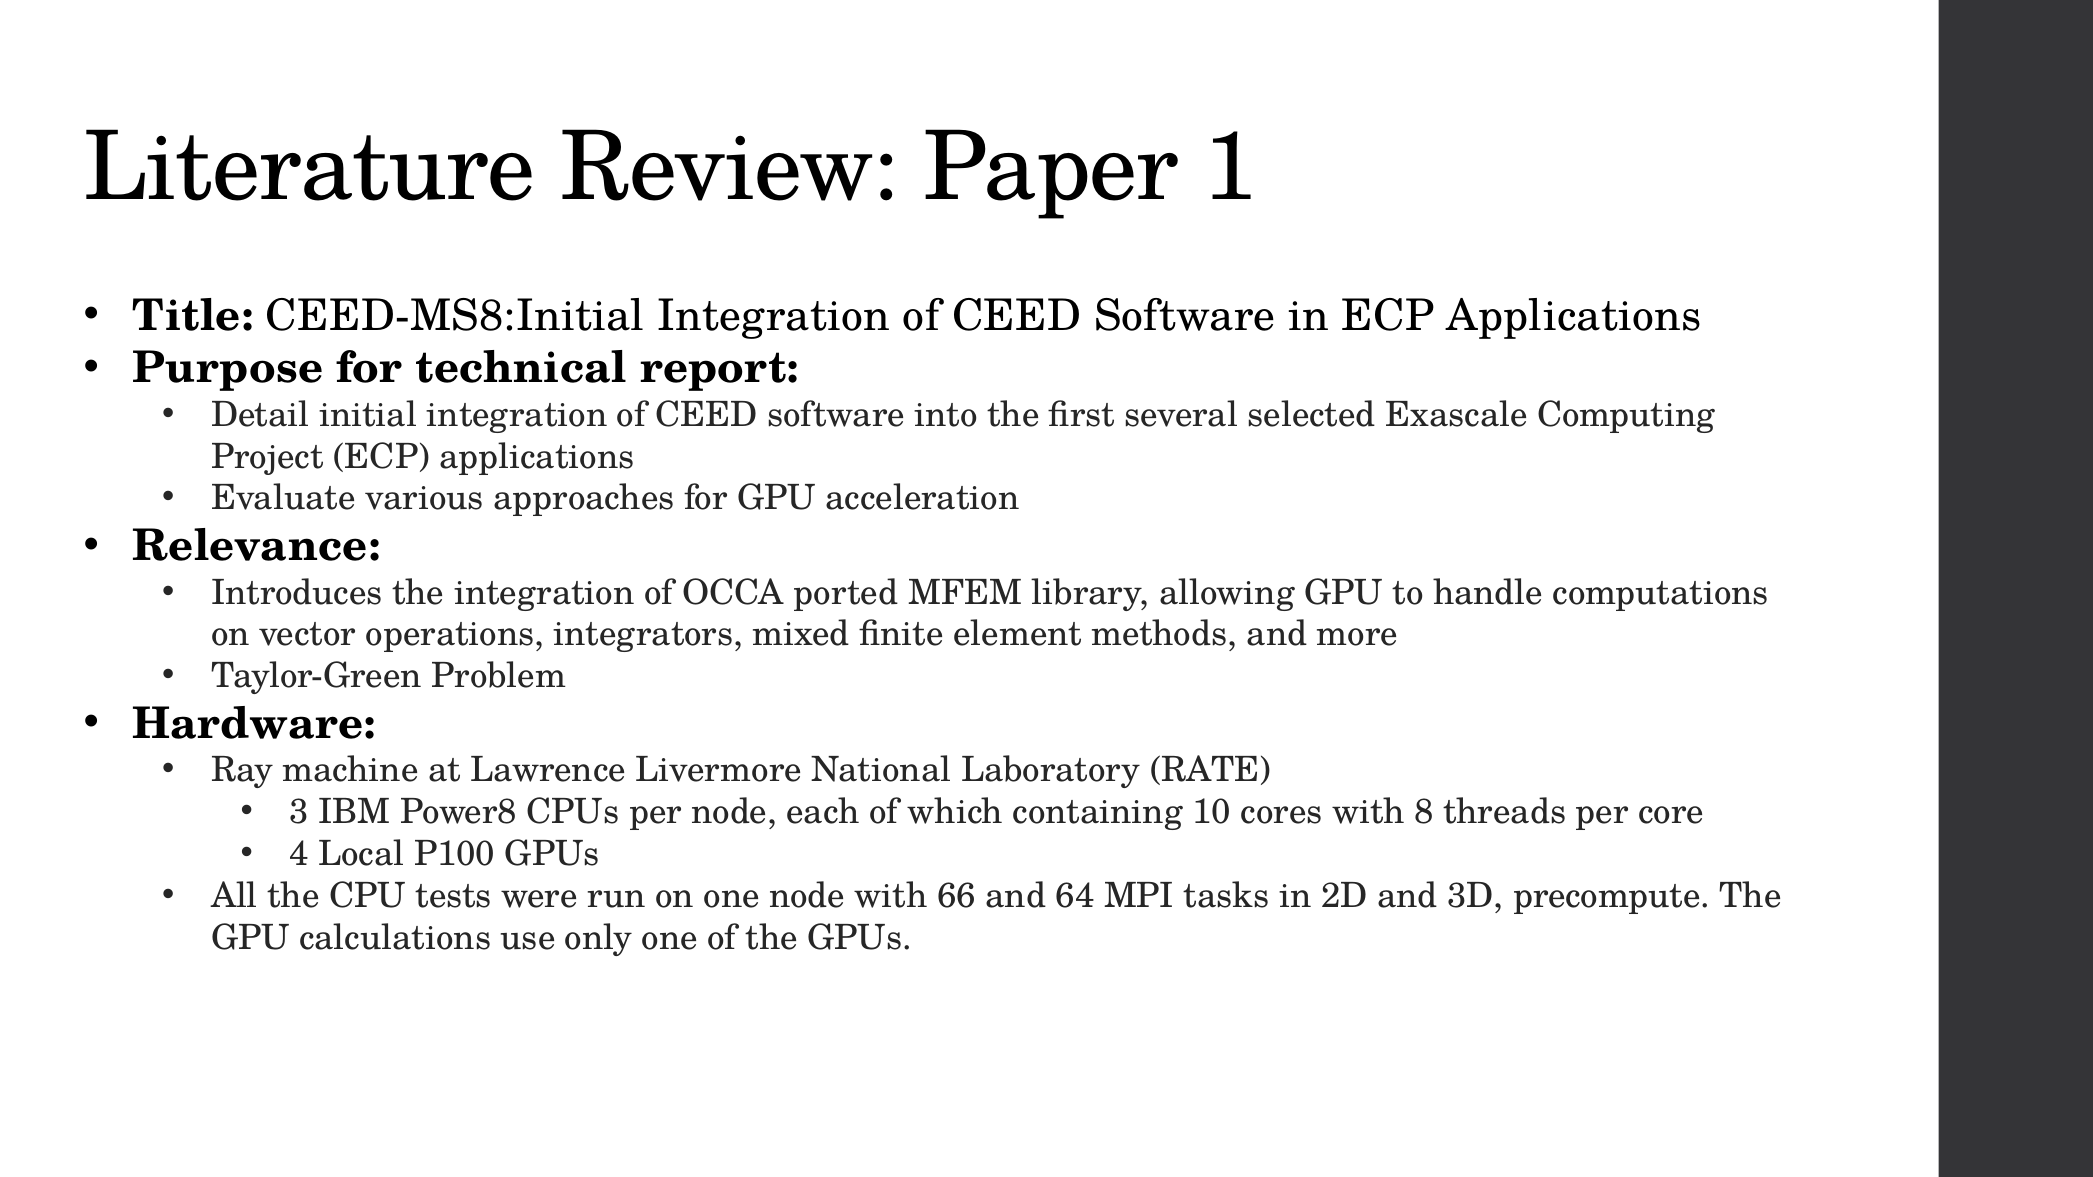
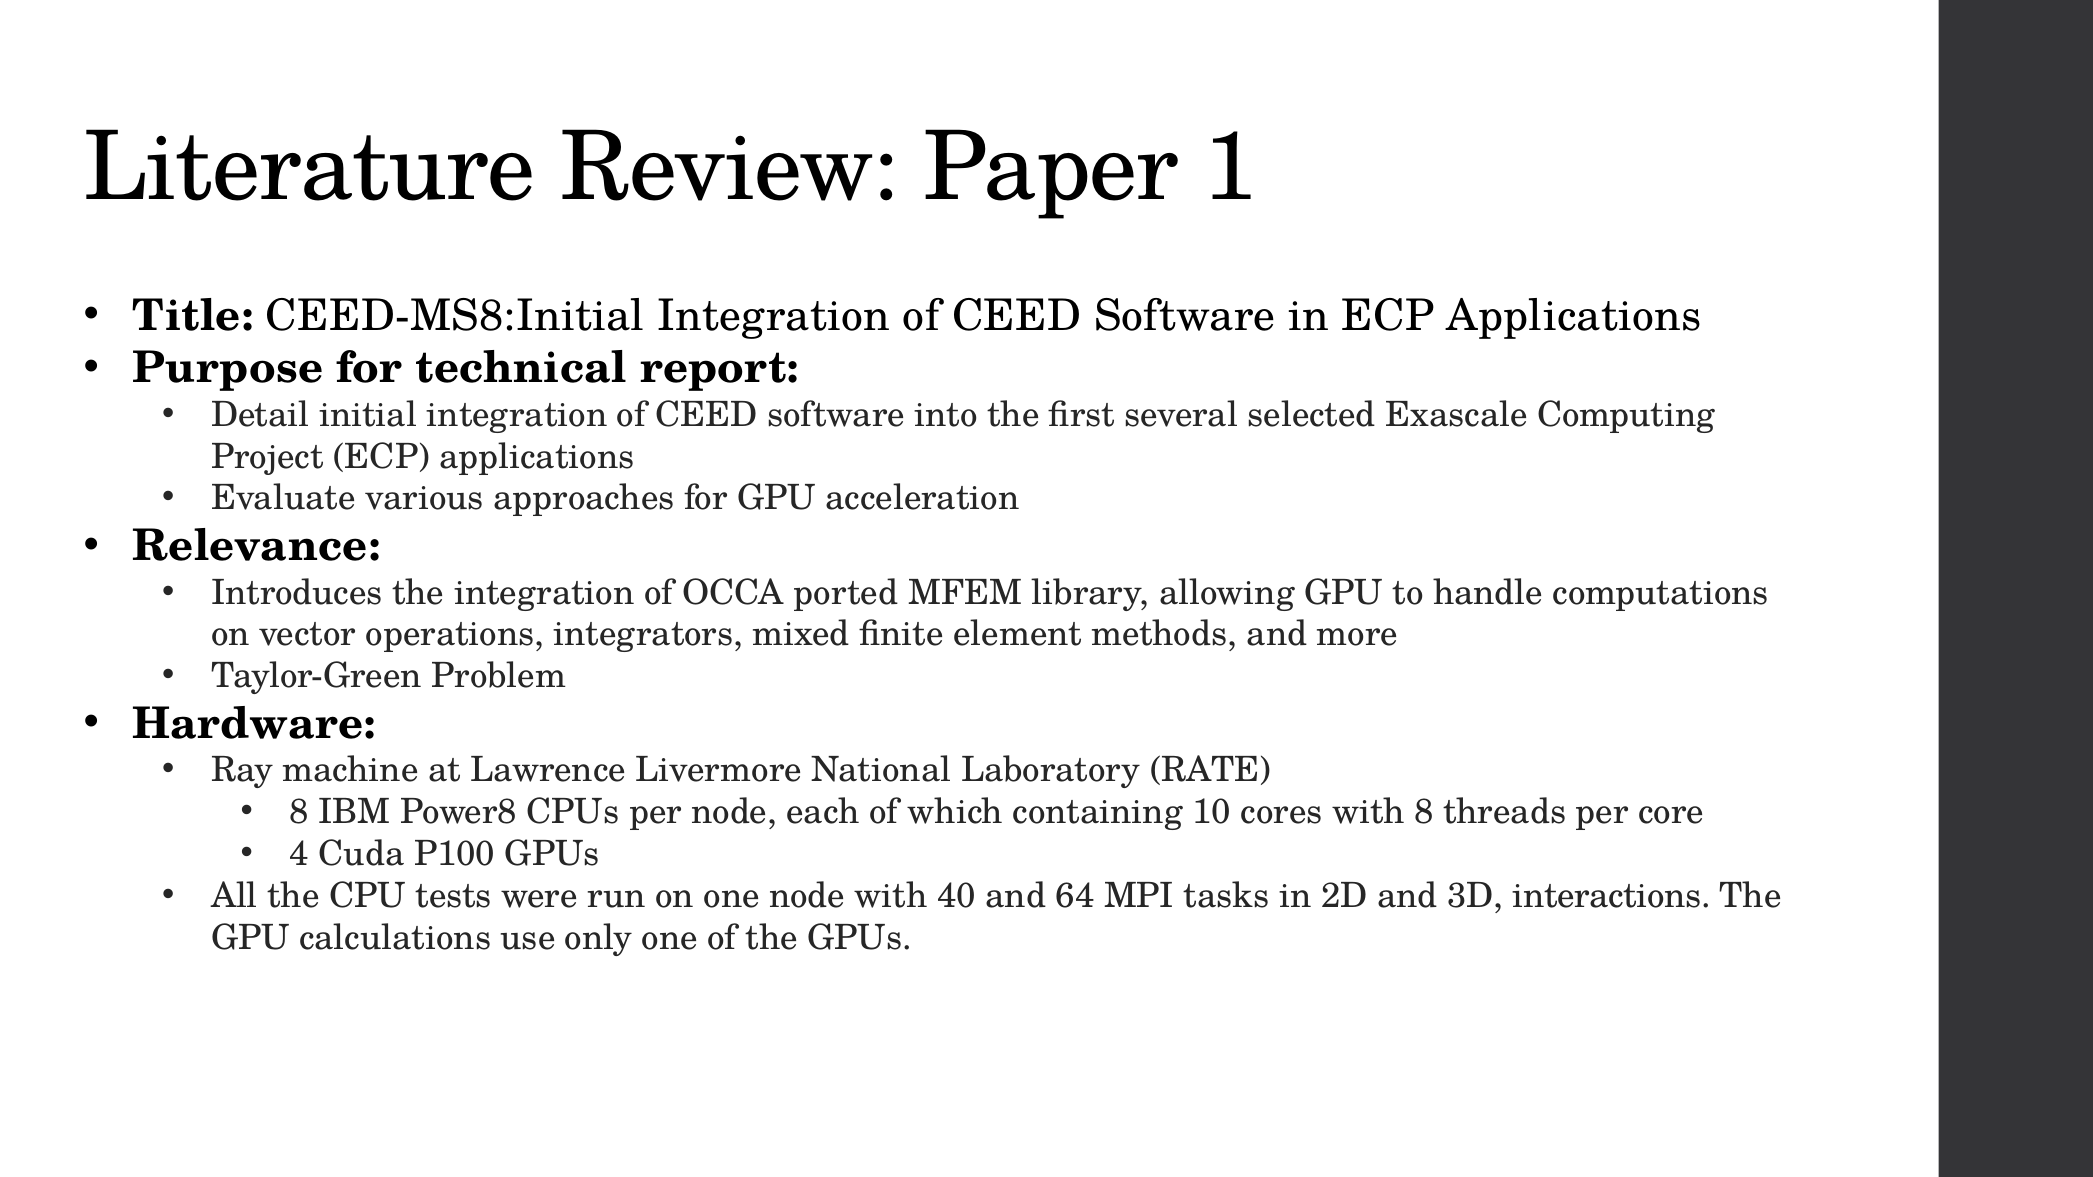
3 at (299, 812): 3 -> 8
Local: Local -> Cuda
66: 66 -> 40
precompute: precompute -> interactions
